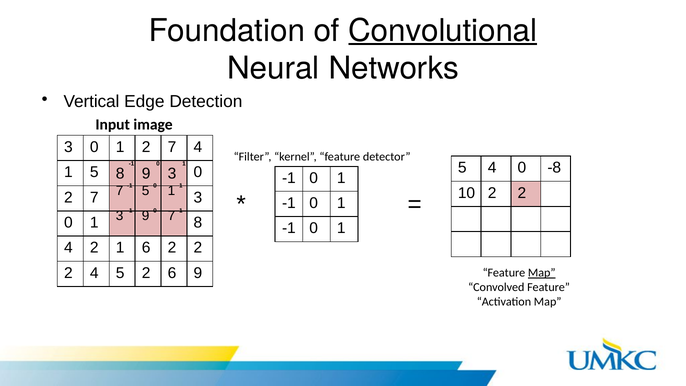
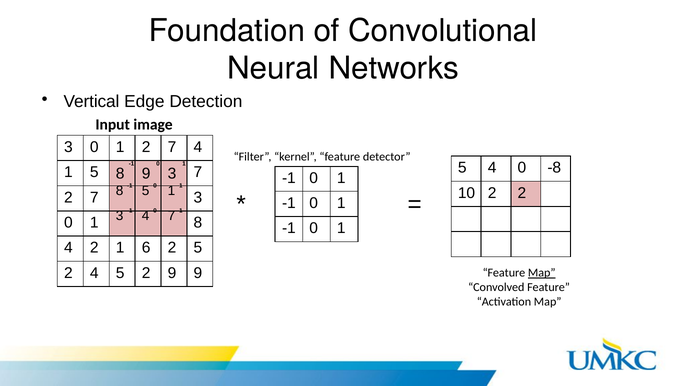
Convolutional underline: present -> none
0 at (198, 172): 0 -> 7
7 7: 7 -> 8
-1 9: 9 -> 4
6 2 2: 2 -> 5
2 6: 6 -> 9
